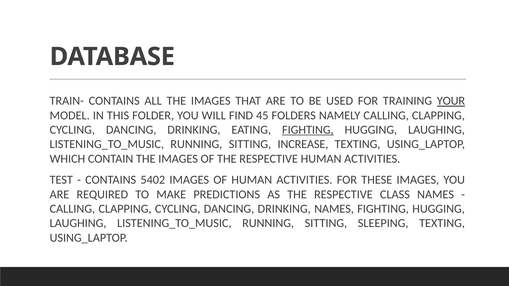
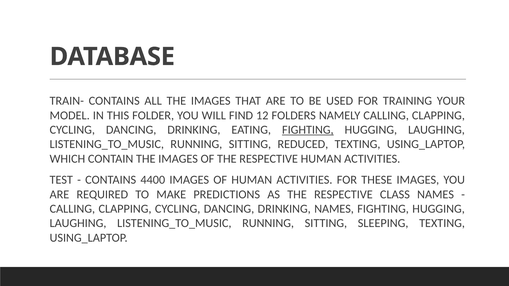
YOUR underline: present -> none
45: 45 -> 12
INCREASE: INCREASE -> REDUCED
5402: 5402 -> 4400
